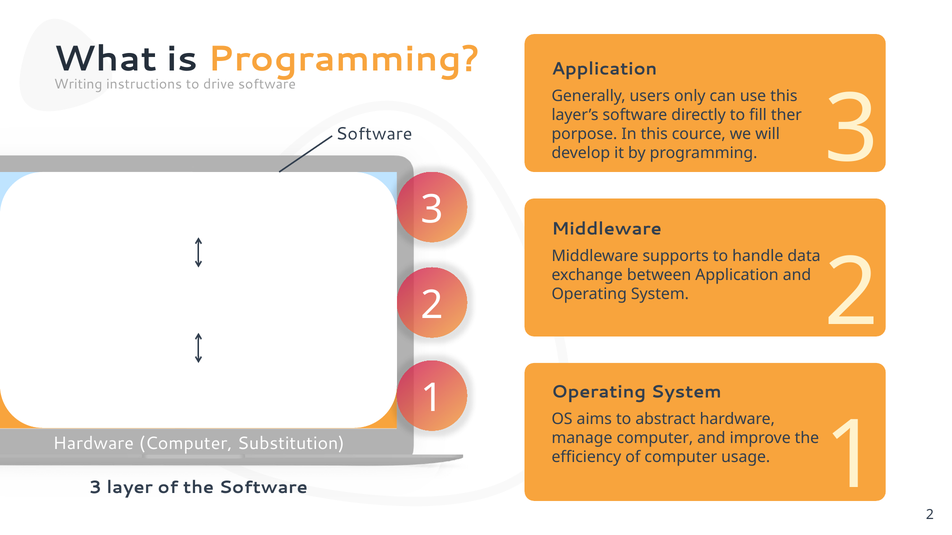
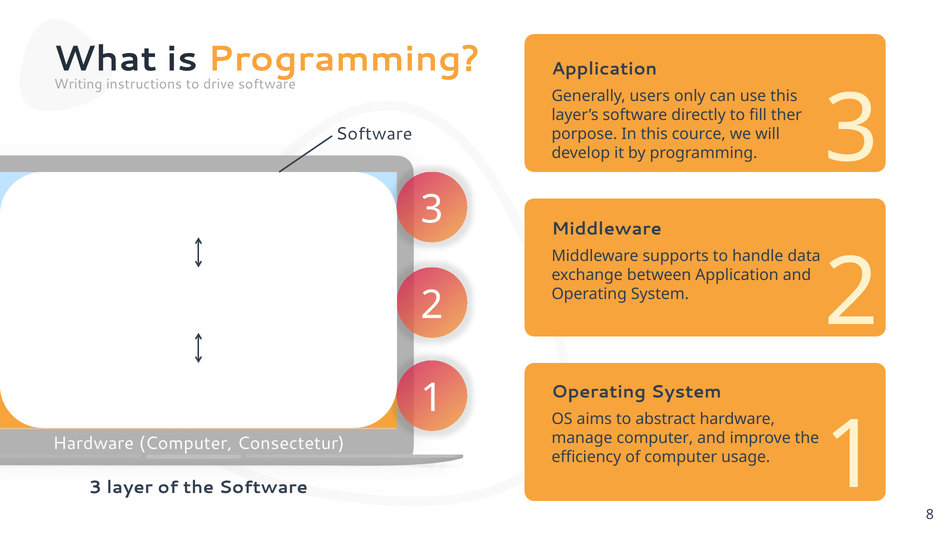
2 at (930, 515): 2 -> 8
Substitution: Substitution -> Consectetur
